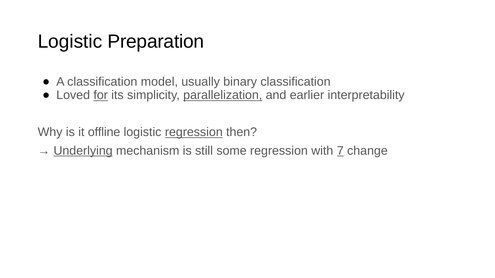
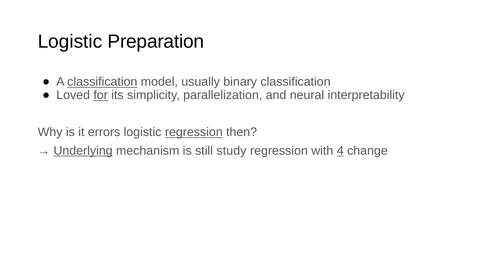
classification at (102, 82) underline: none -> present
parallelization underline: present -> none
earlier: earlier -> neural
offline: offline -> errors
some: some -> study
7: 7 -> 4
